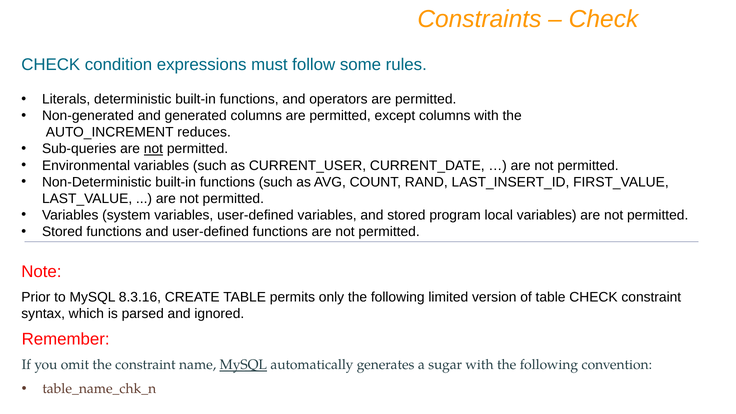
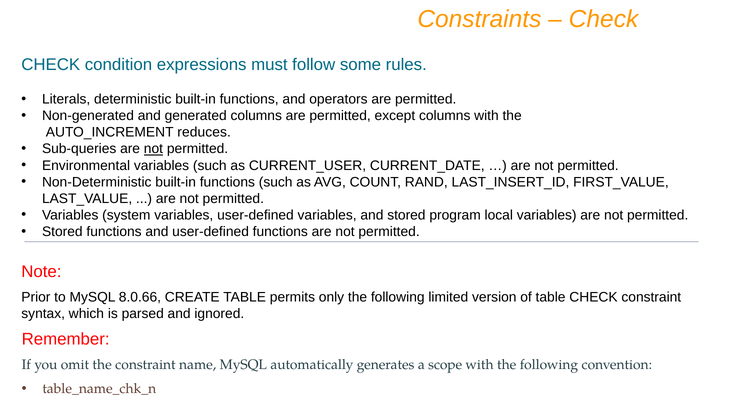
8.3.16: 8.3.16 -> 8.0.66
MySQL at (243, 365) underline: present -> none
sugar: sugar -> scope
